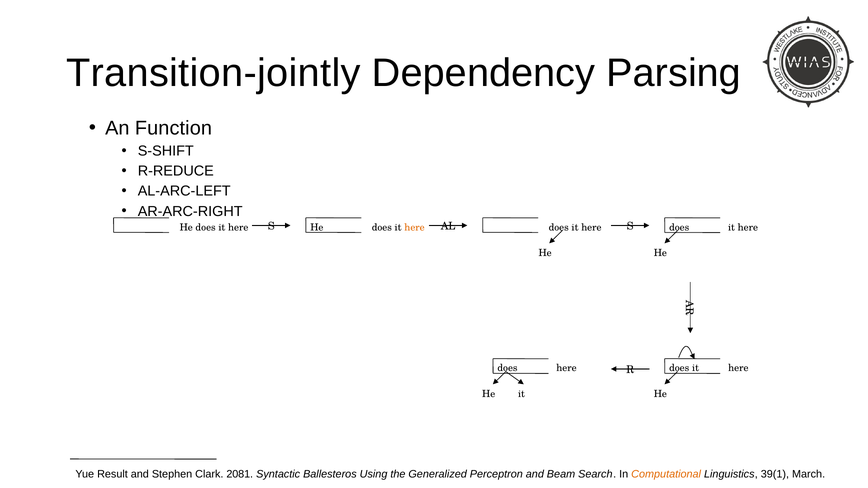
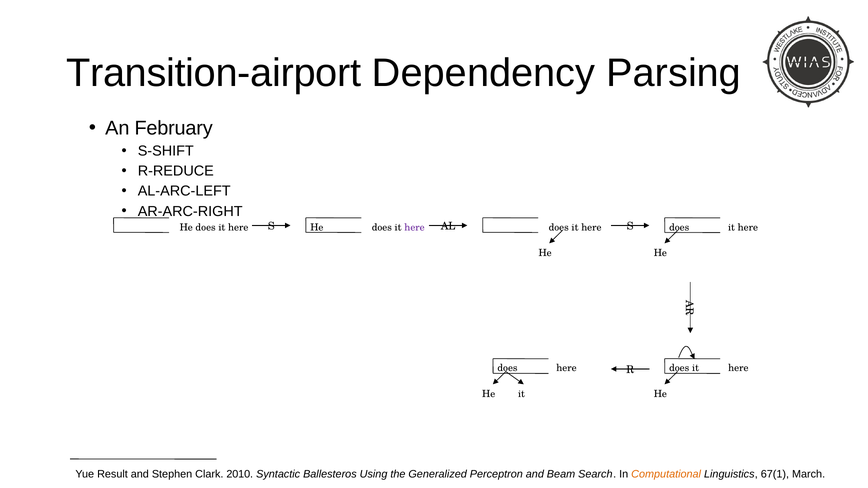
Transition-jointly: Transition-jointly -> Transition-airport
Function: Function -> February
here at (414, 227) colour: orange -> purple
2081: 2081 -> 2010
39(1: 39(1 -> 67(1
